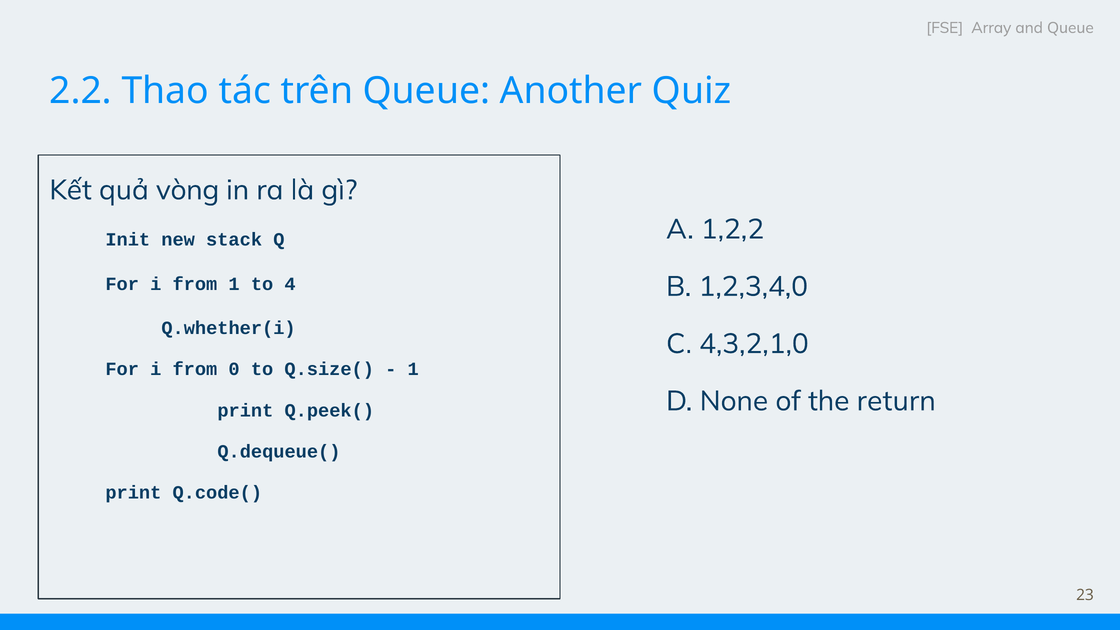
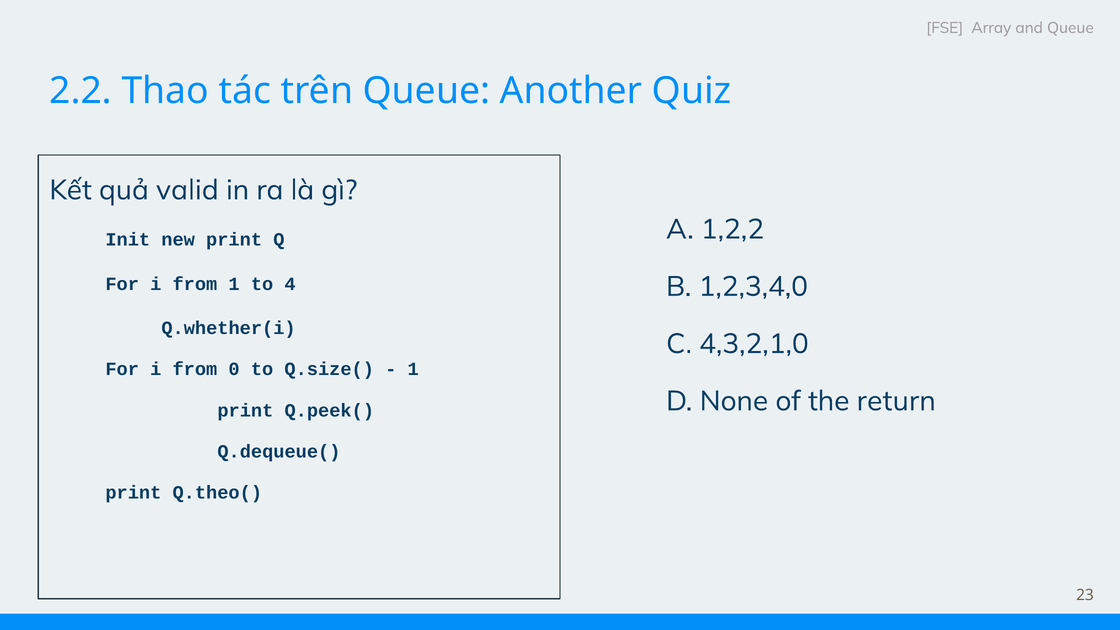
vòng: vòng -> valid
new stack: stack -> print
Q.code(: Q.code( -> Q.theo(
